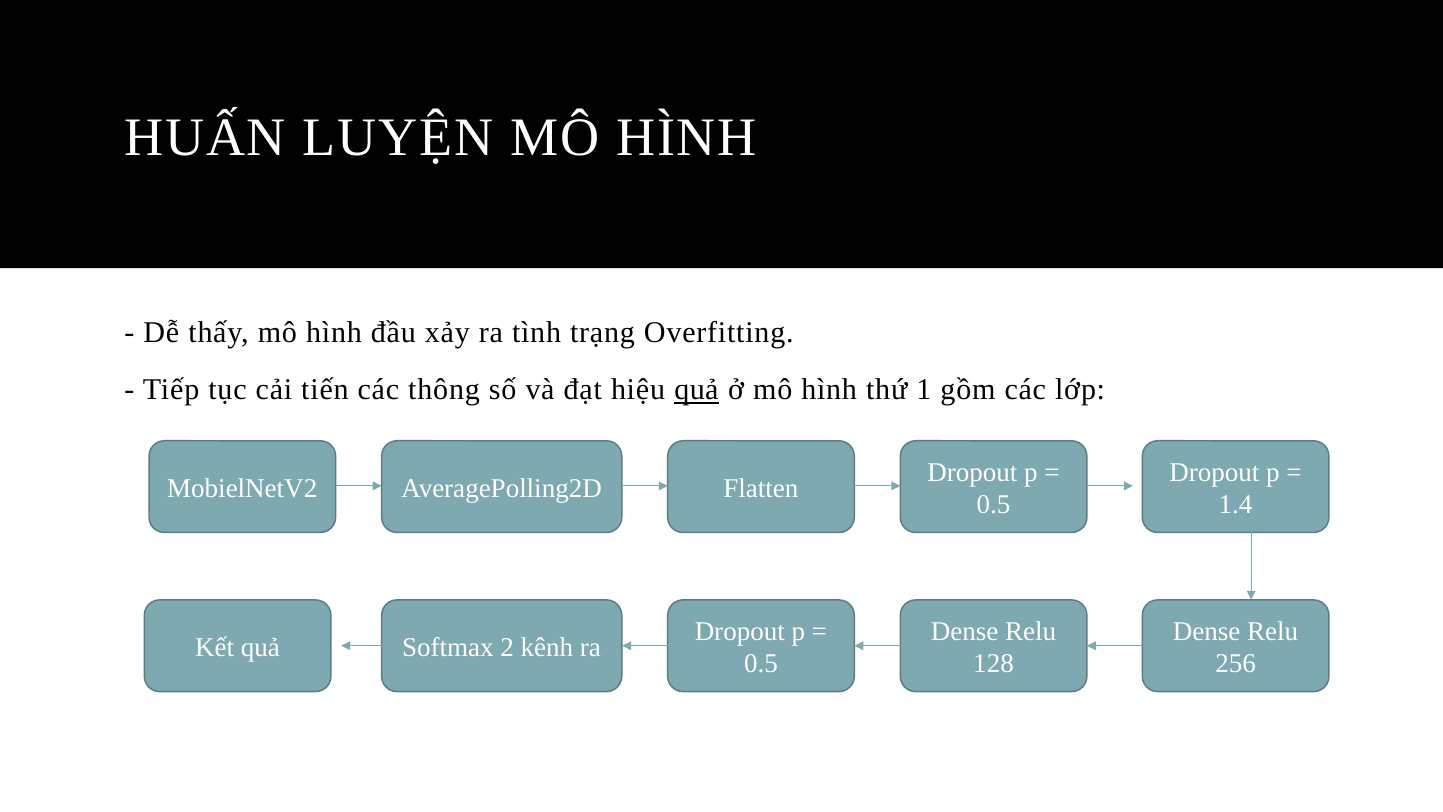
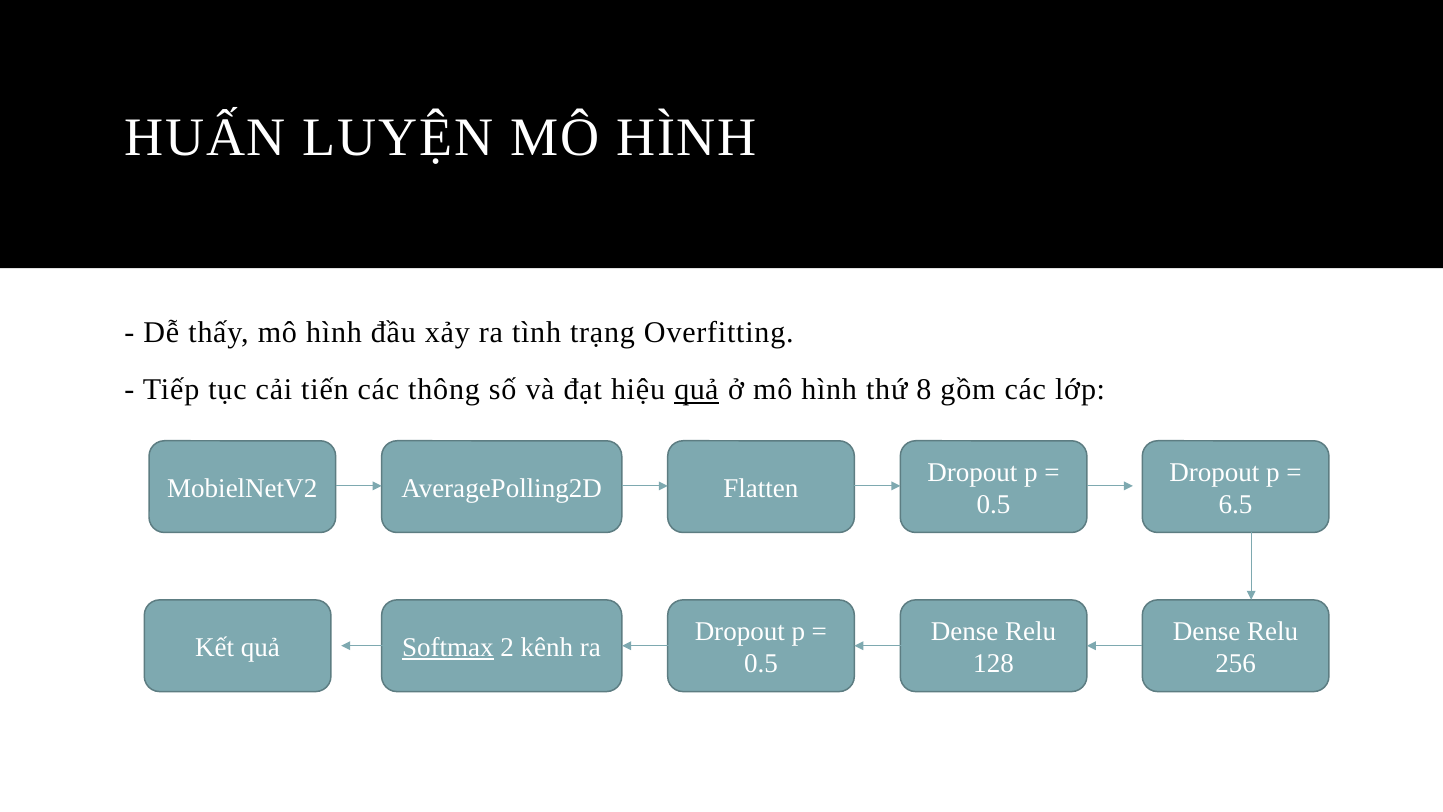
1: 1 -> 8
1.4: 1.4 -> 6.5
Softmax underline: none -> present
